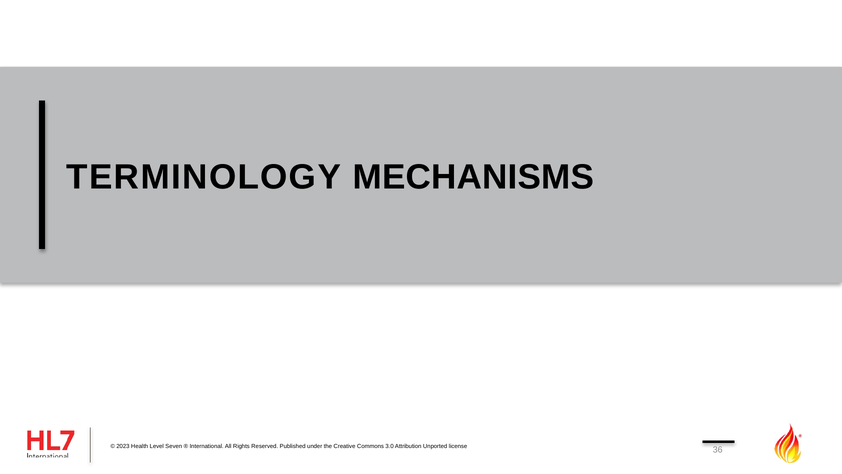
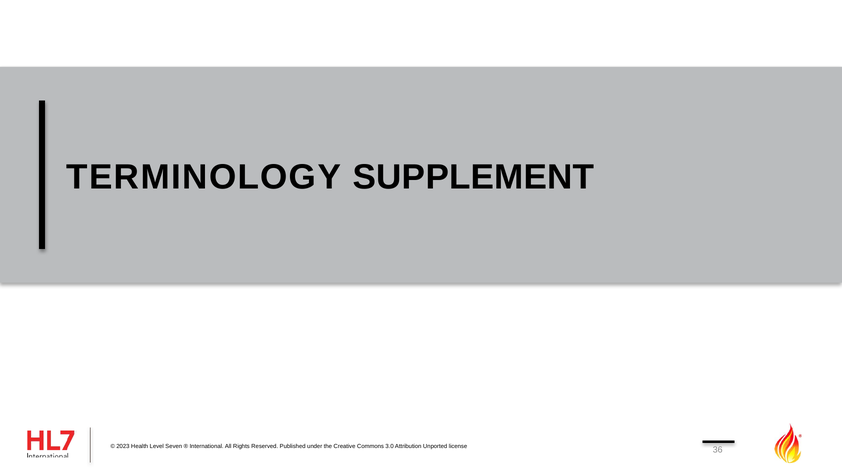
MECHANISMS: MECHANISMS -> SUPPLEMENT
